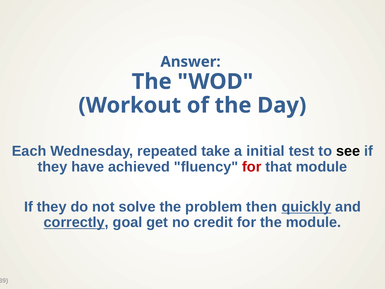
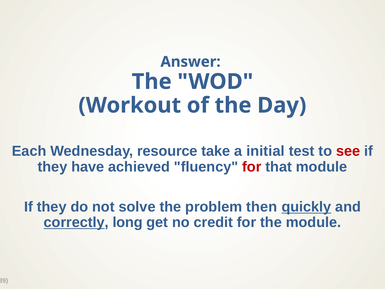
repeated: repeated -> resource
see colour: black -> red
goal: goal -> long
